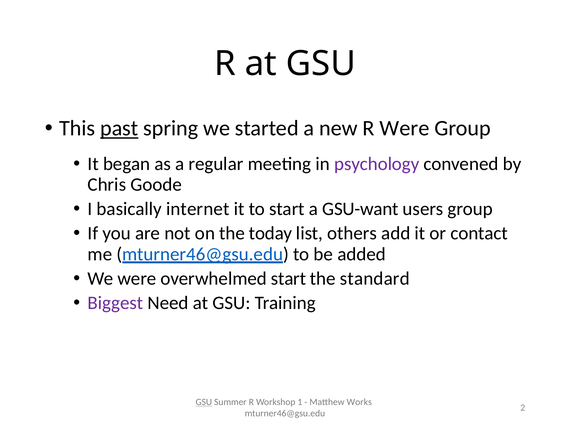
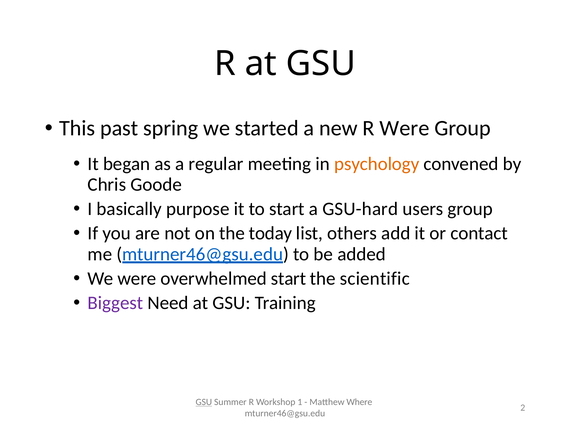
past underline: present -> none
psychology colour: purple -> orange
internet: internet -> purpose
GSU-want: GSU-want -> GSU-hard
standard: standard -> scientific
Works: Works -> Where
